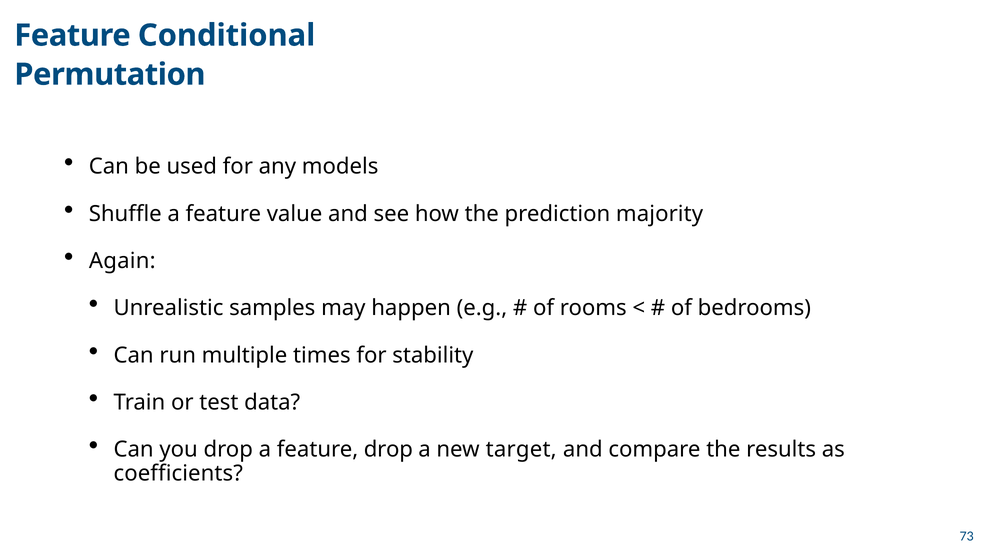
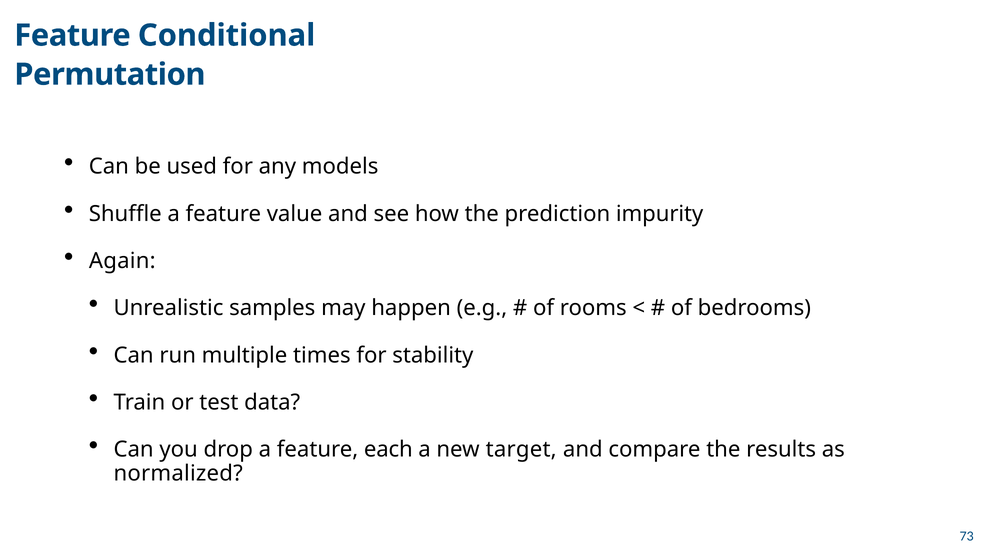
majority: majority -> impurity
feature drop: drop -> each
coefficients: coefficients -> normalized
